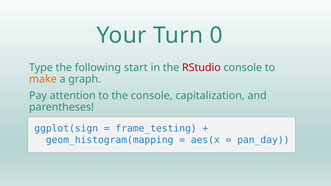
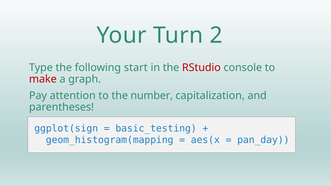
0: 0 -> 2
make colour: orange -> red
the console: console -> number
frame_testing: frame_testing -> basic_testing
